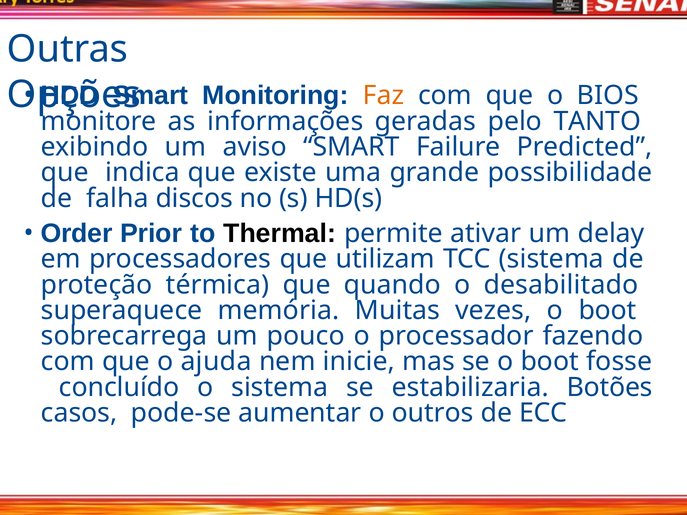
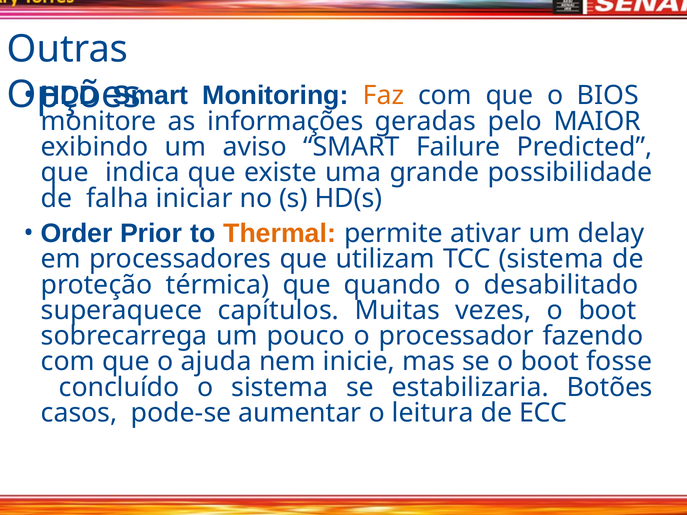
TANTO: TANTO -> MAIOR
discos: discos -> iniciar
Thermal colour: black -> orange
memória: memória -> capítulos
outros: outros -> leitura
